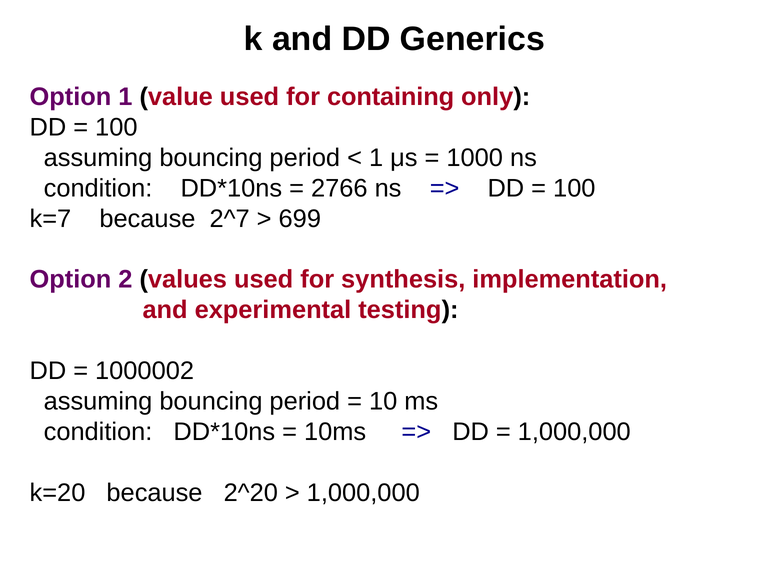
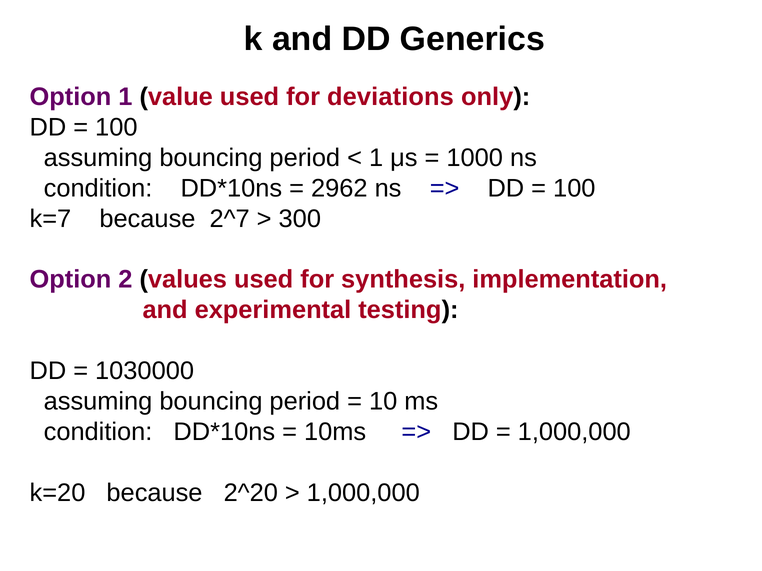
containing: containing -> deviations
2766: 2766 -> 2962
699: 699 -> 300
1000002: 1000002 -> 1030000
